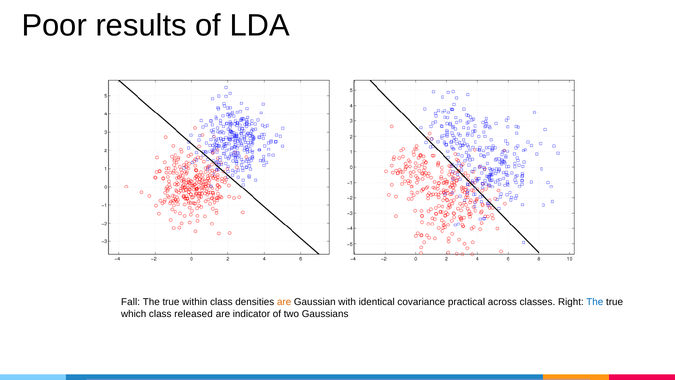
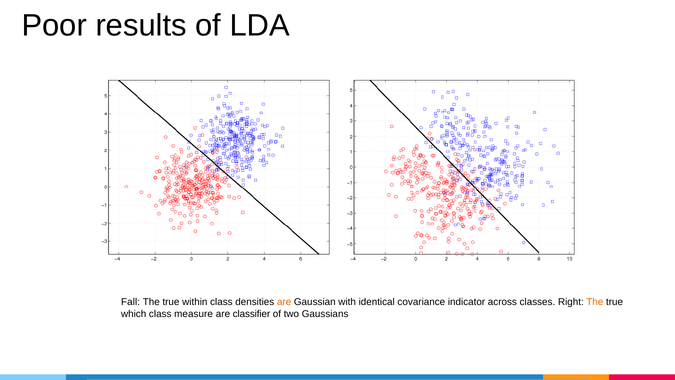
practical: practical -> indicator
The at (595, 302) colour: blue -> orange
released: released -> measure
indicator: indicator -> classifier
